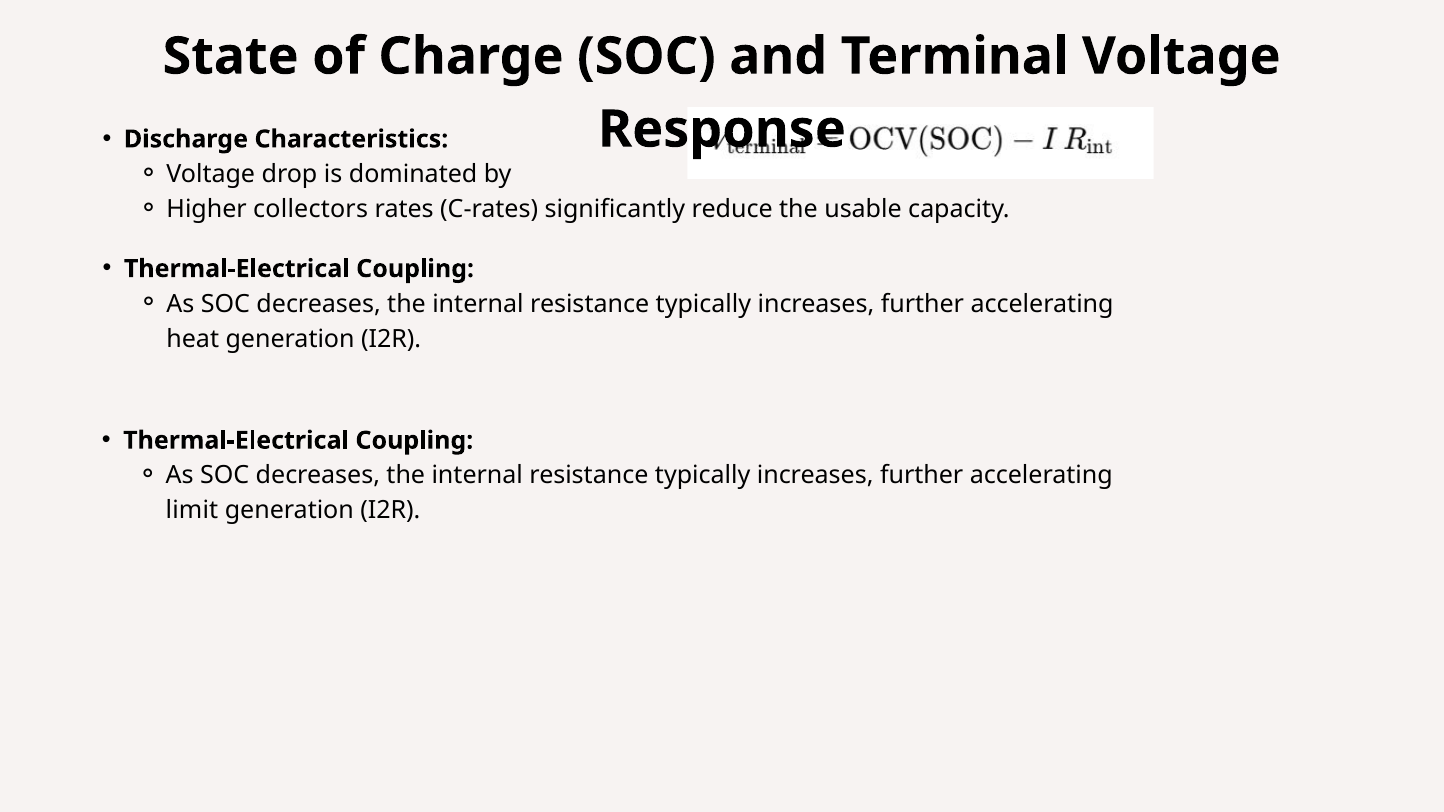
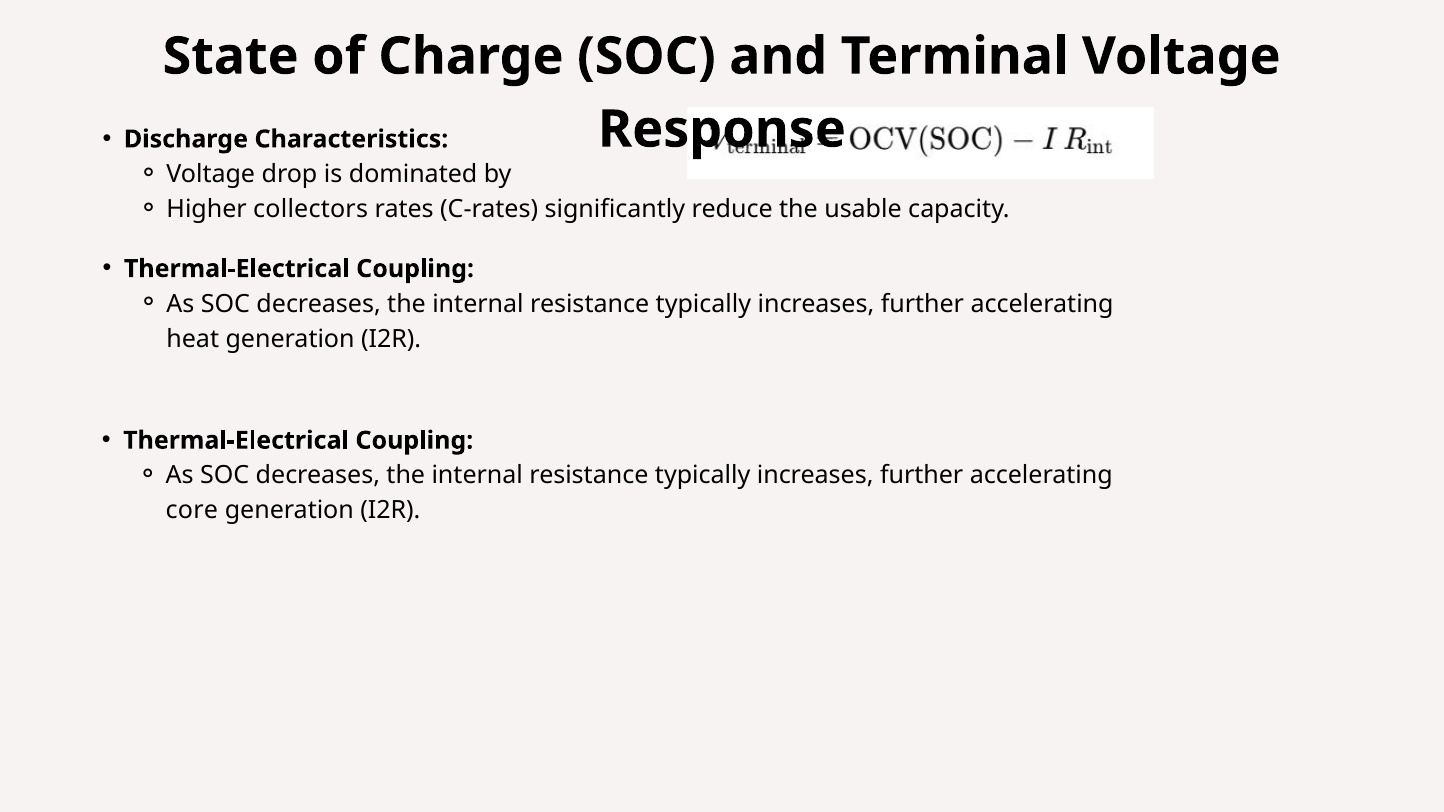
limit: limit -> core
